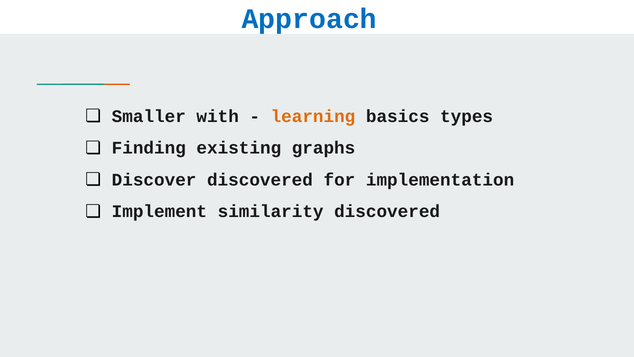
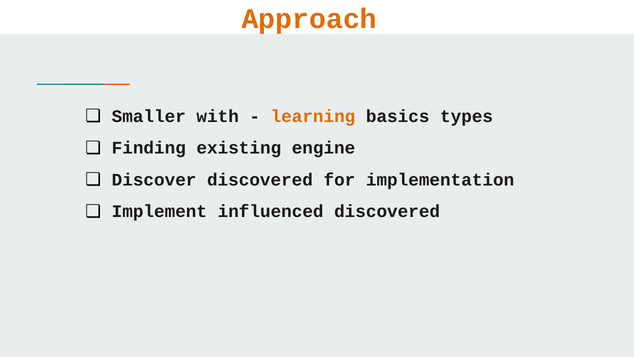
Approach colour: blue -> orange
graphs: graphs -> engine
similarity: similarity -> influenced
